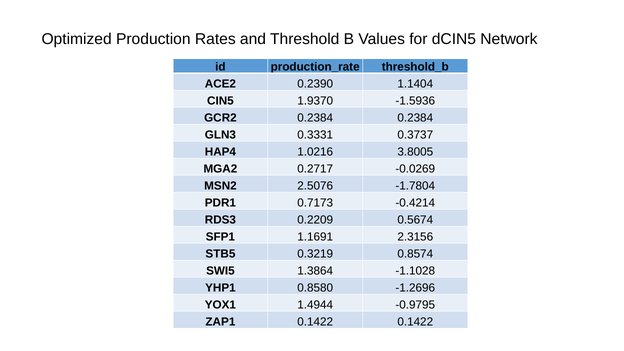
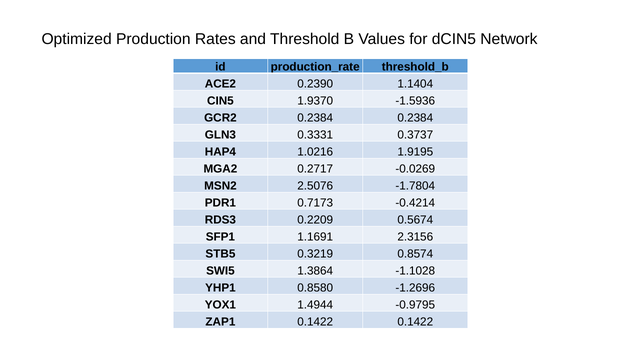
3.8005: 3.8005 -> 1.9195
